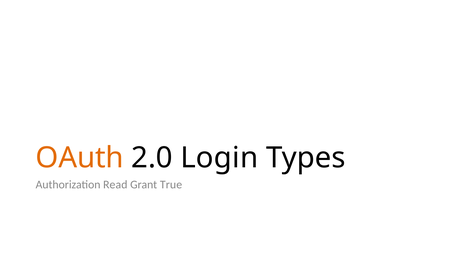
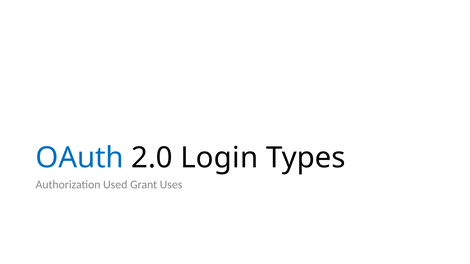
OAuth colour: orange -> blue
Read: Read -> Used
True: True -> Uses
